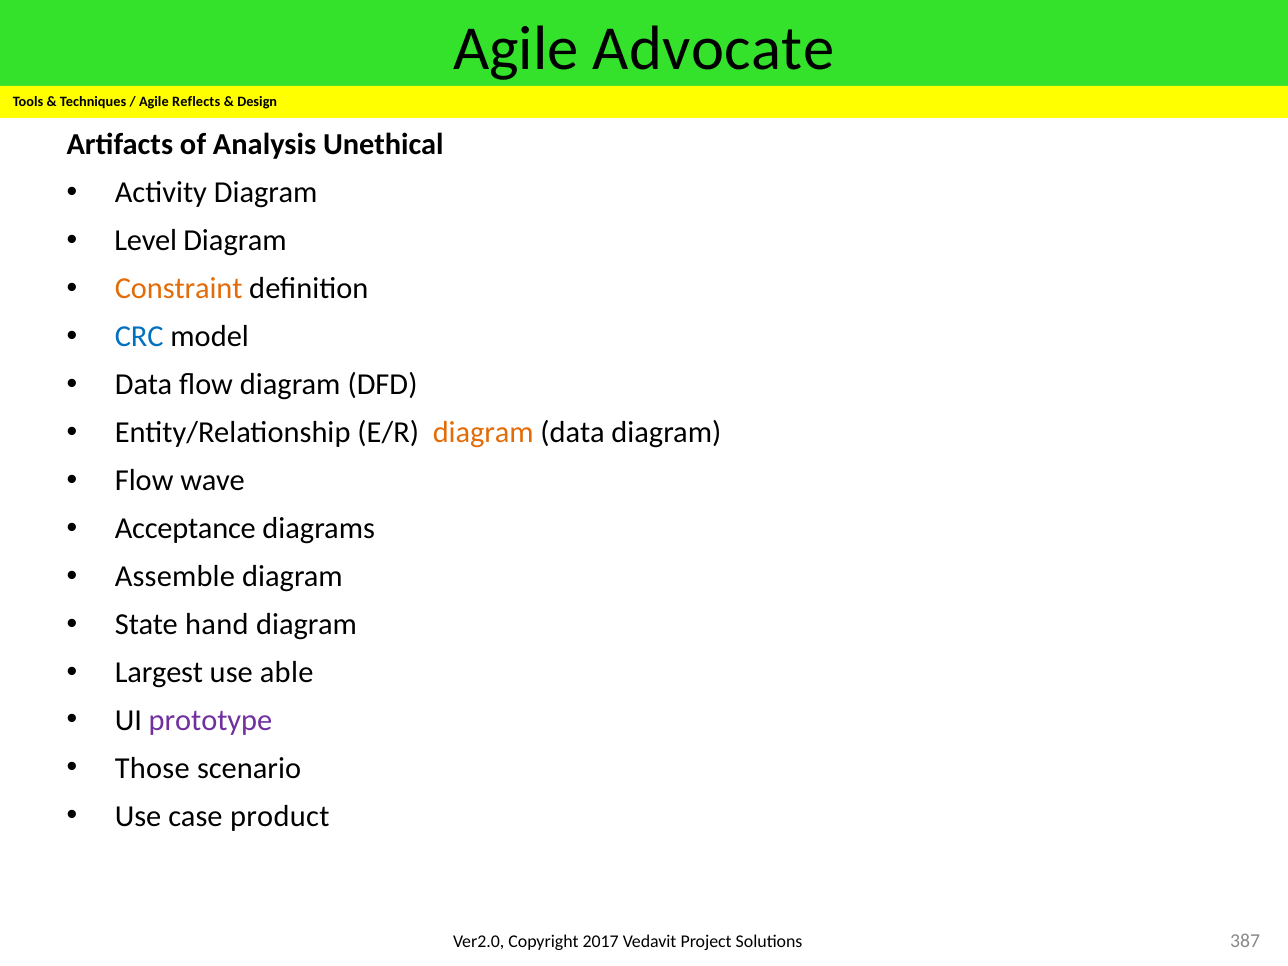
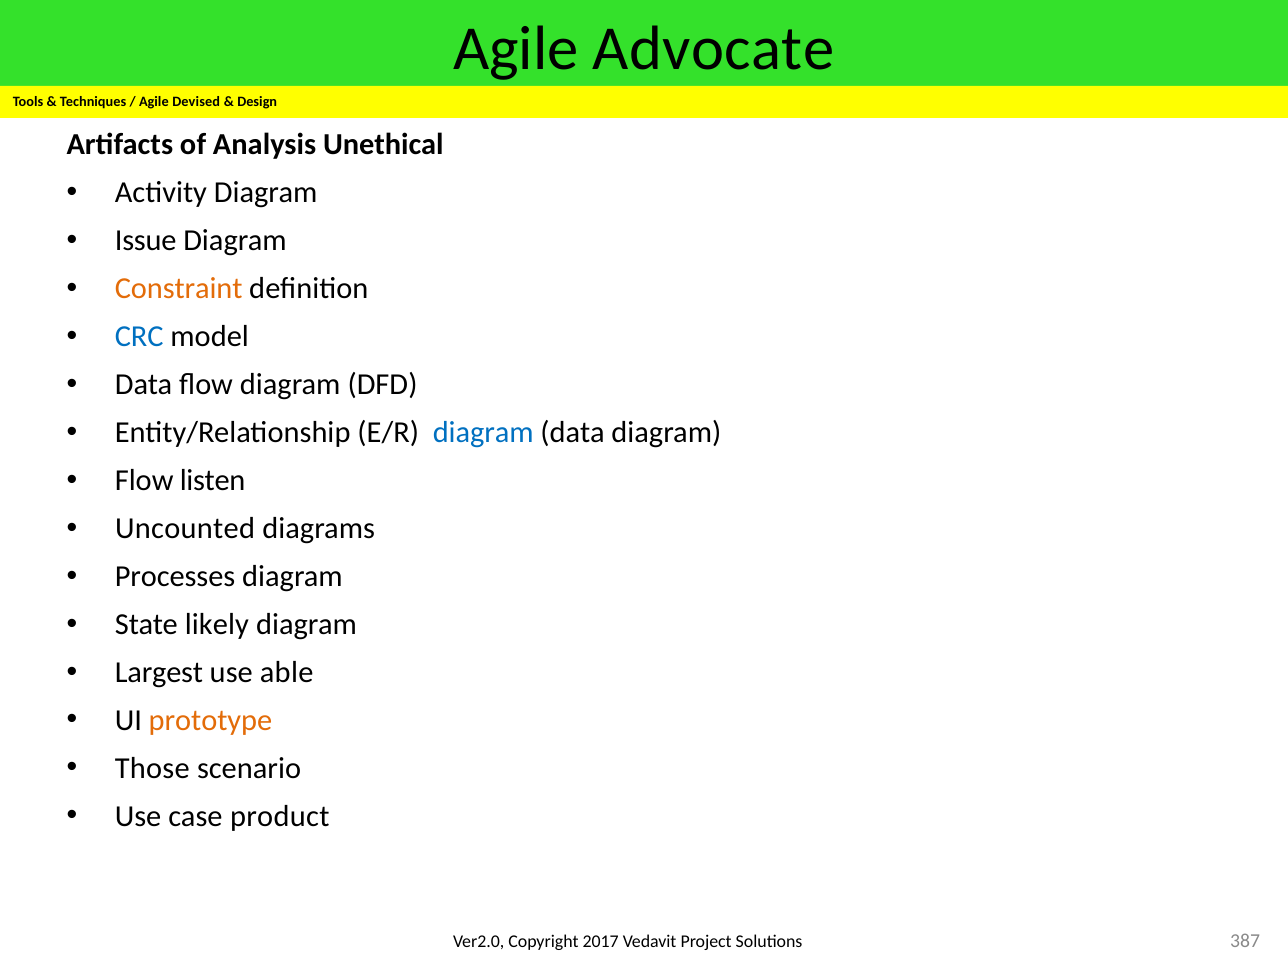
Reflects: Reflects -> Devised
Level: Level -> Issue
diagram at (483, 433) colour: orange -> blue
wave: wave -> listen
Acceptance: Acceptance -> Uncounted
Assemble: Assemble -> Processes
hand: hand -> likely
prototype colour: purple -> orange
